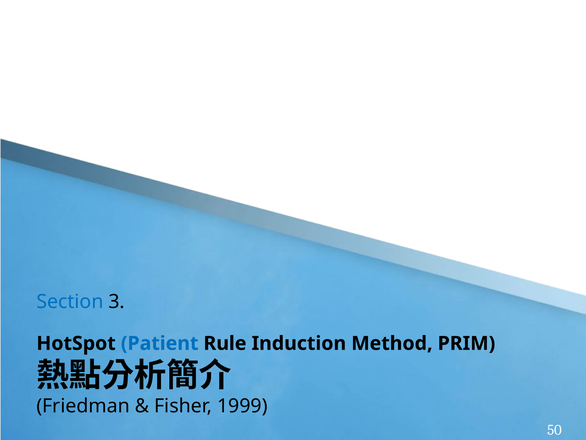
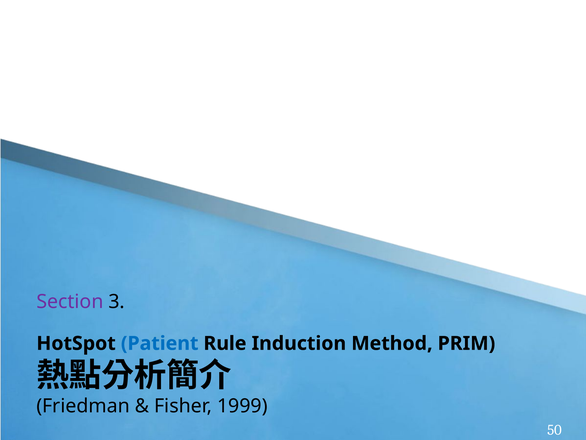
Section colour: blue -> purple
